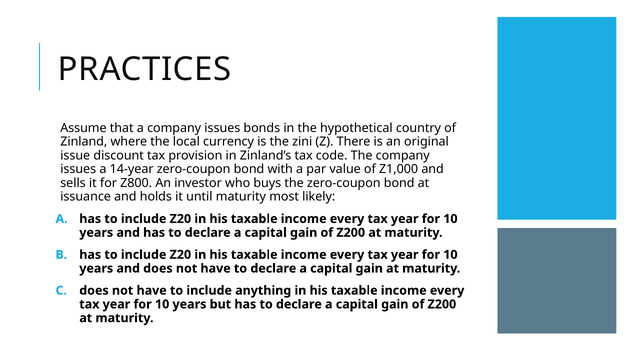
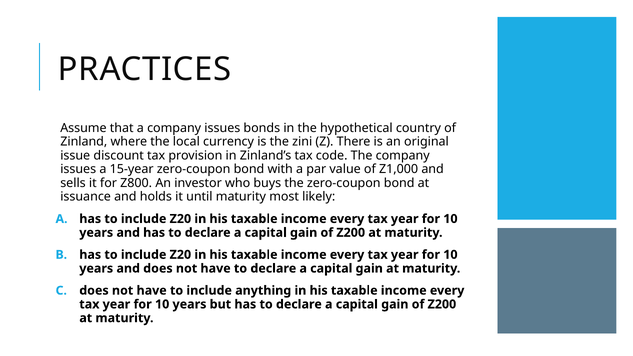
14-year: 14-year -> 15-year
